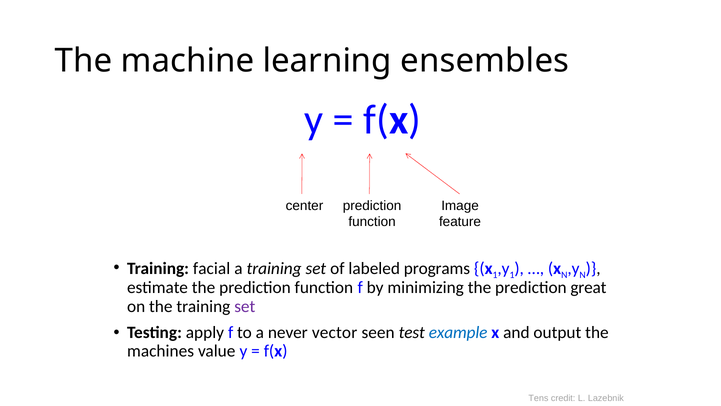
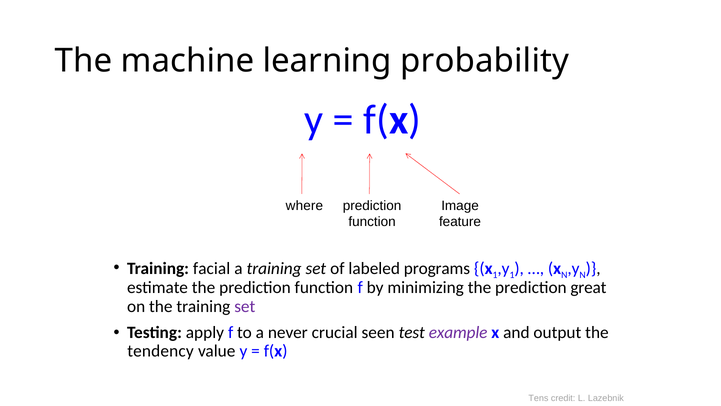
ensembles: ensembles -> probability
center: center -> where
vector: vector -> crucial
example colour: blue -> purple
machines: machines -> tendency
